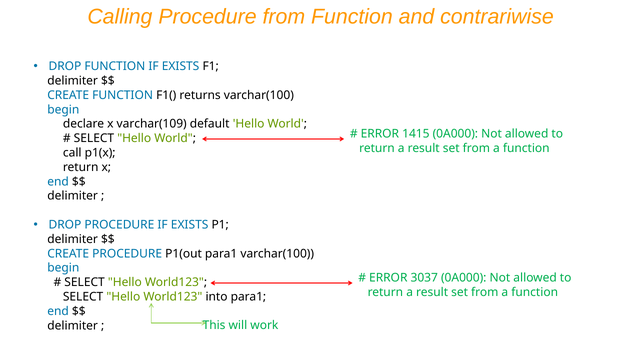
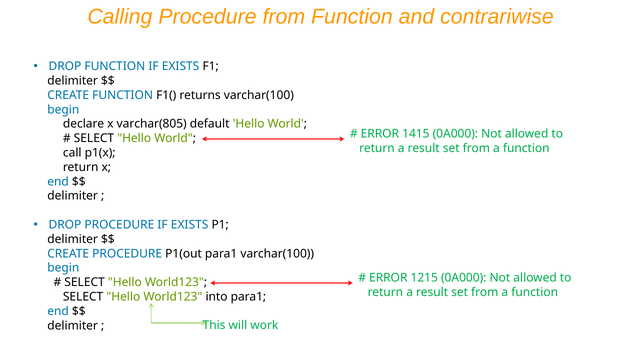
varchar(109: varchar(109 -> varchar(805
3037: 3037 -> 1215
